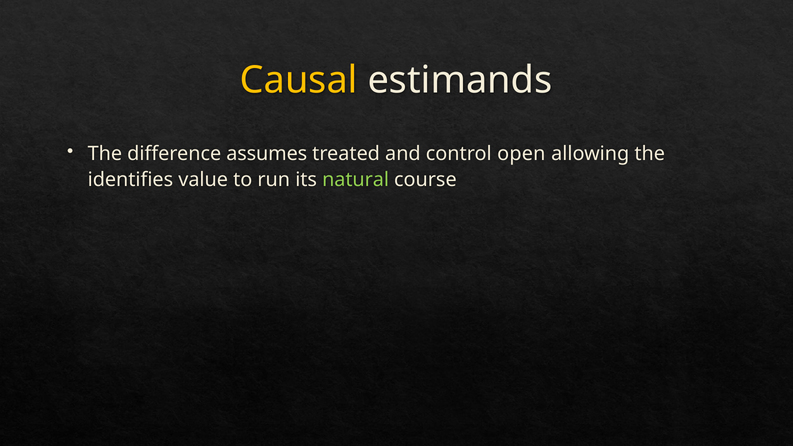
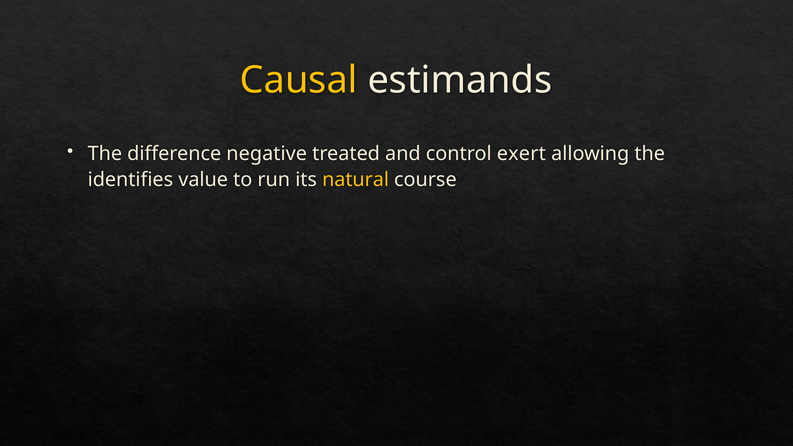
assumes: assumes -> negative
open: open -> exert
natural colour: light green -> yellow
